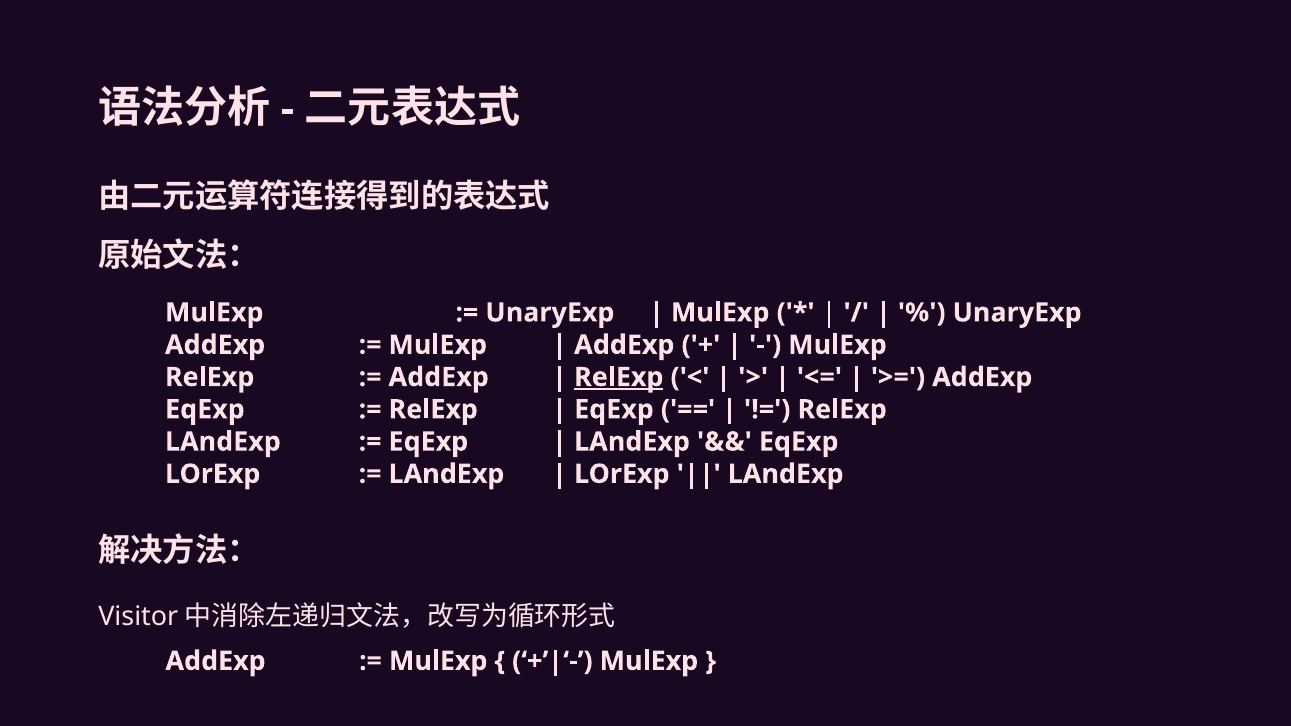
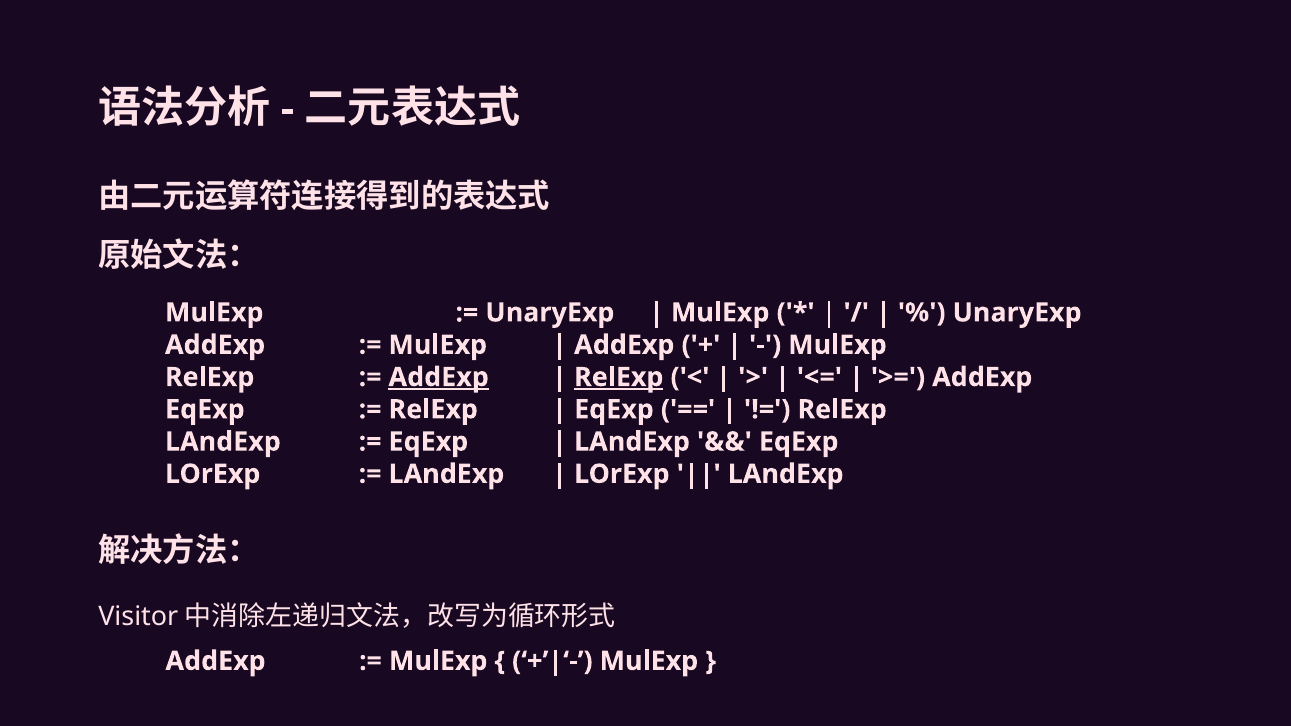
AddExp at (439, 377) underline: none -> present
